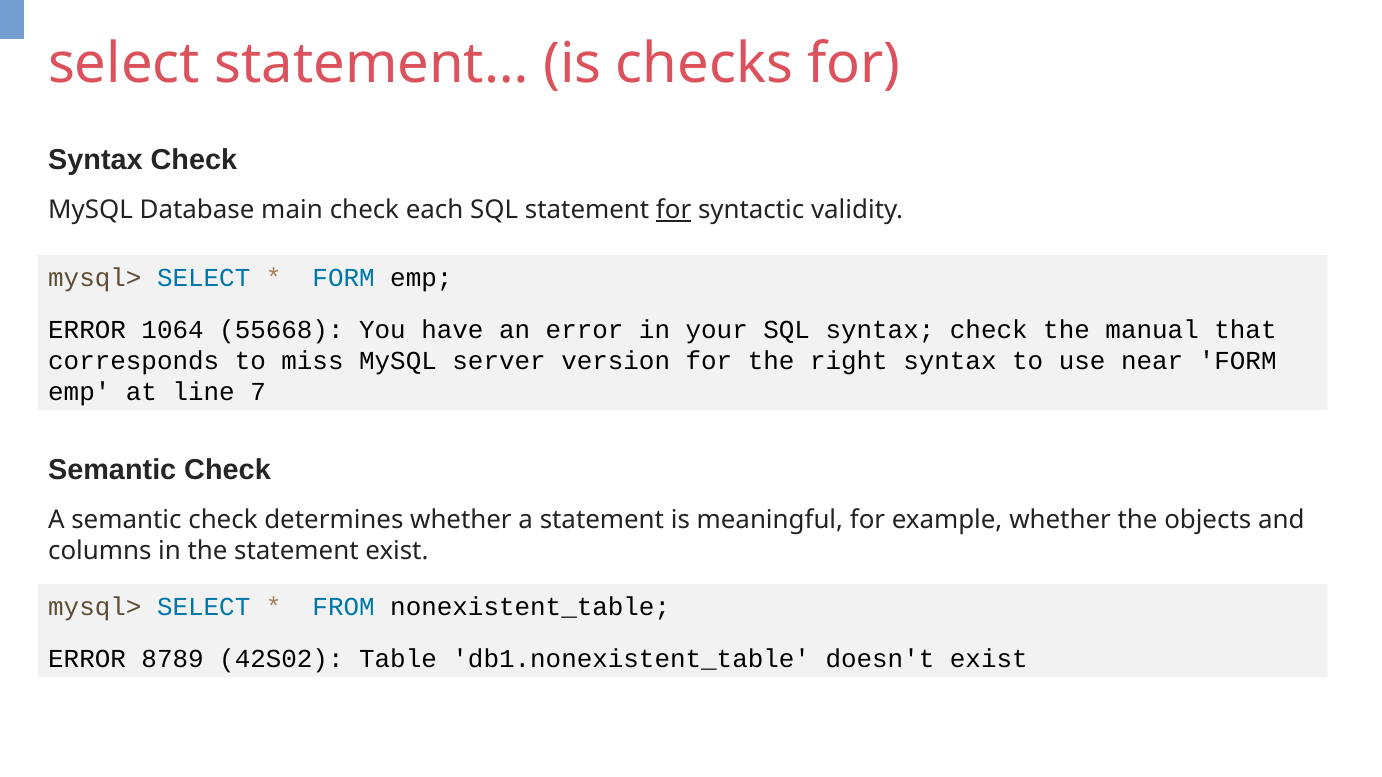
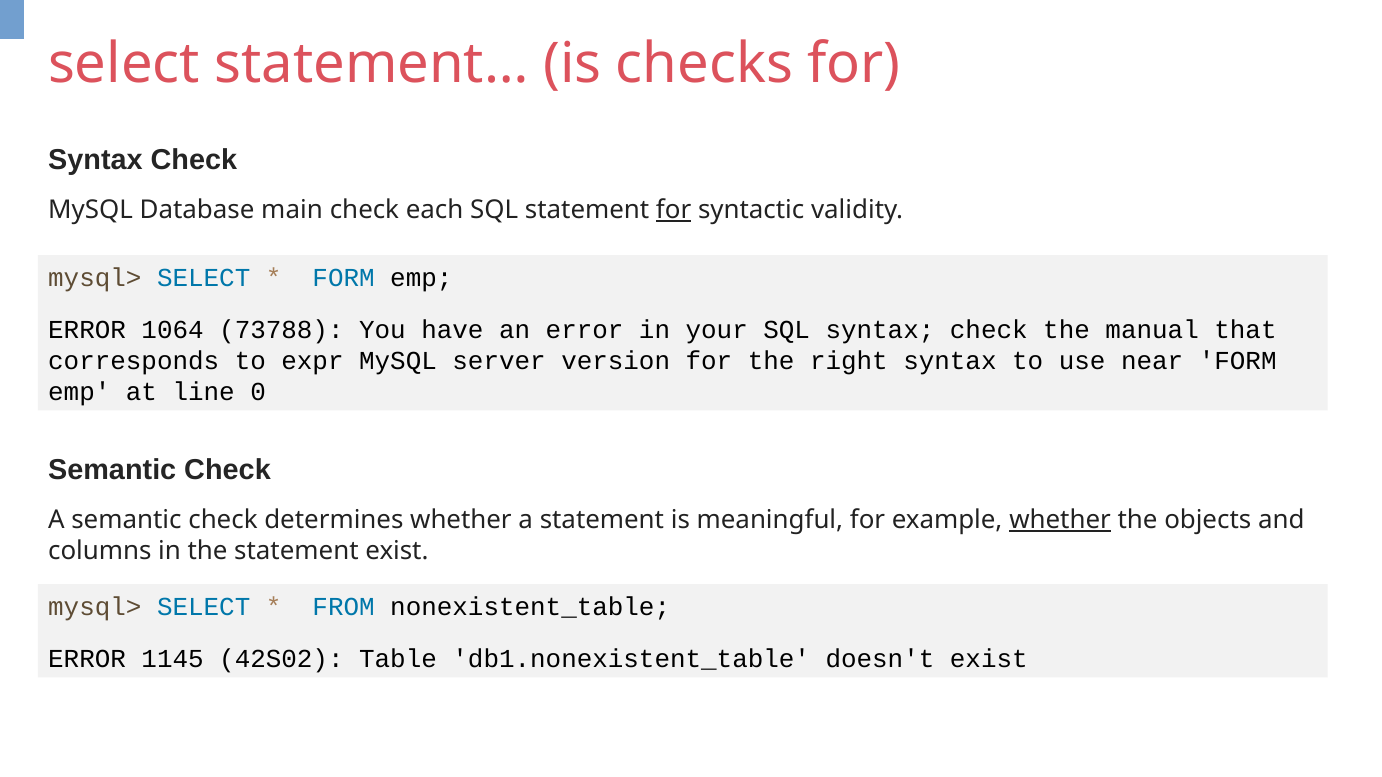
55668: 55668 -> 73788
miss: miss -> expr
7: 7 -> 0
whether at (1060, 520) underline: none -> present
8789: 8789 -> 1145
